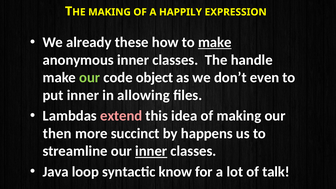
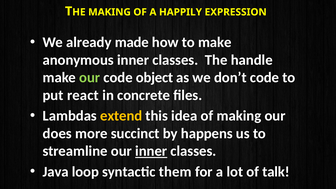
these: these -> made
make at (215, 42) underline: present -> none
don’t even: even -> code
put inner: inner -> react
allowing: allowing -> concrete
extend colour: pink -> yellow
then: then -> does
know: know -> them
